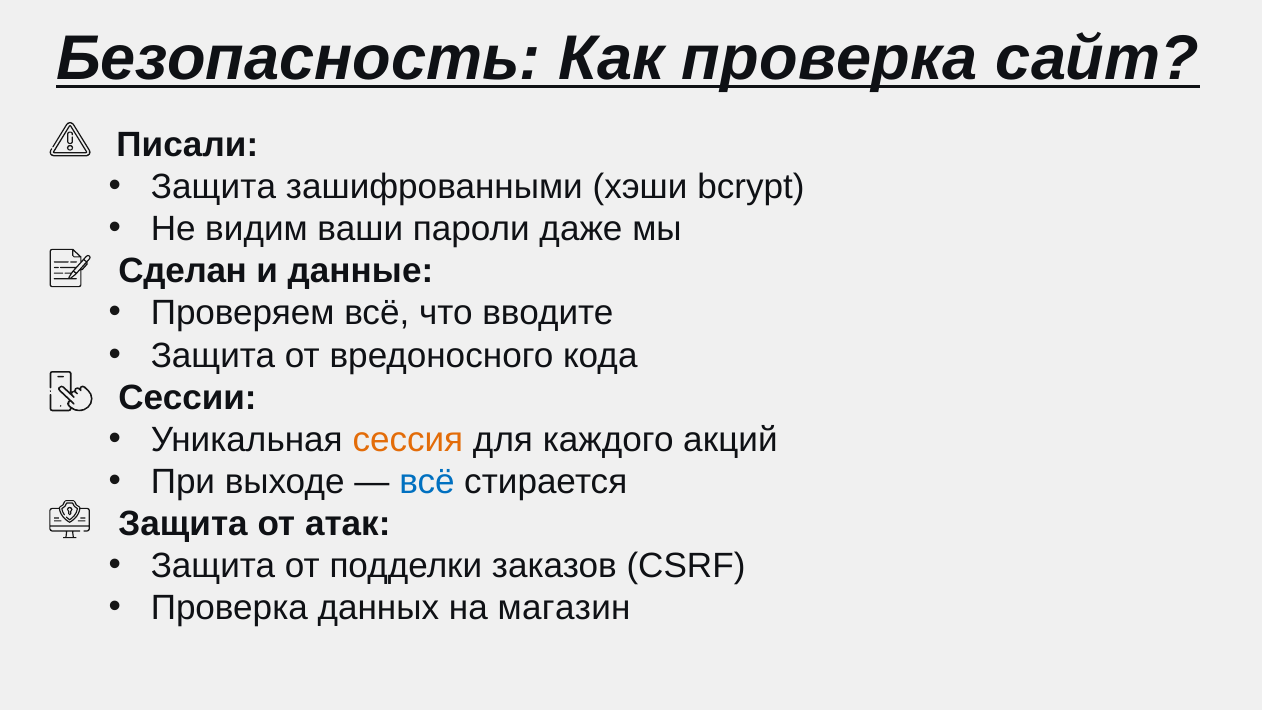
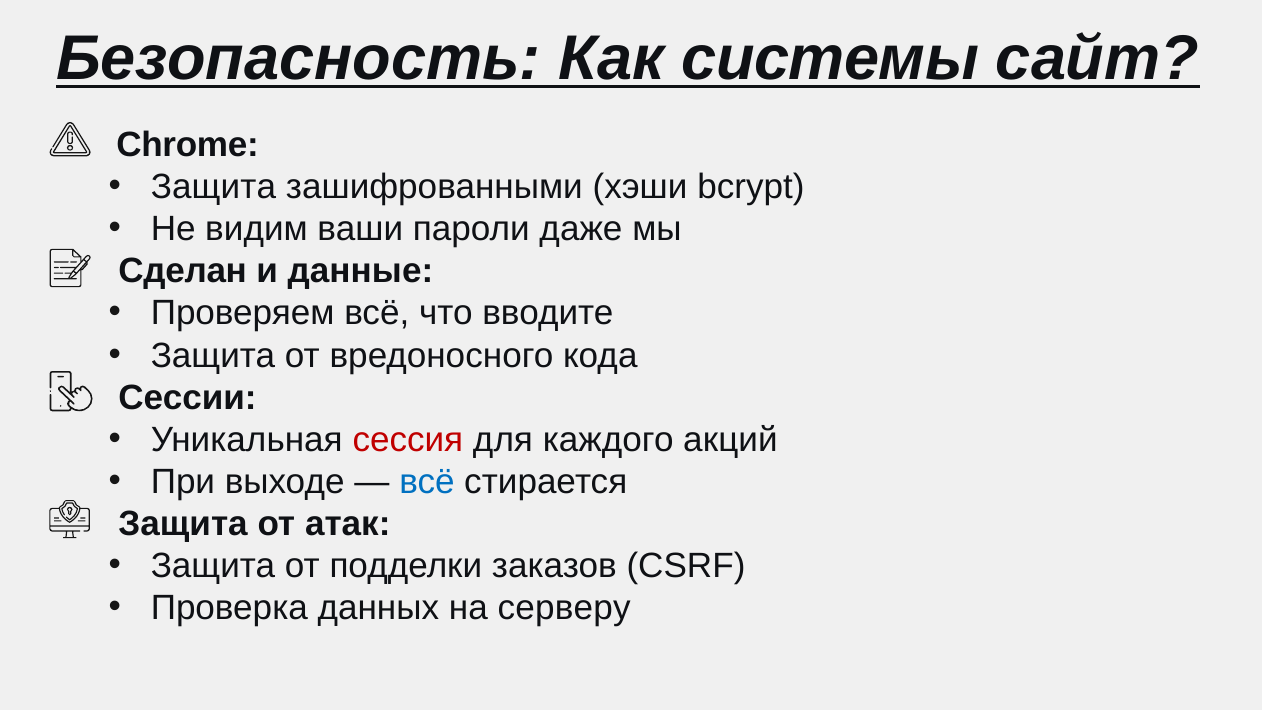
Как проверка: проверка -> системы
Писали: Писали -> Chrome
сессия colour: orange -> red
магазин: магазин -> серверу
